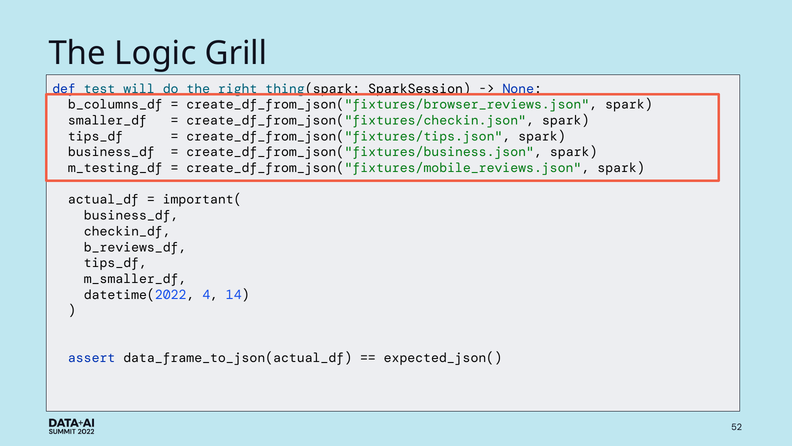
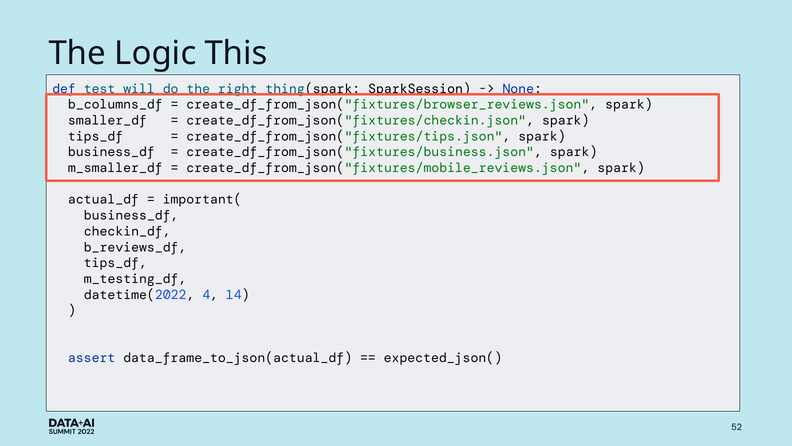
Grill: Grill -> This
m_testing_df: m_testing_df -> m_smaller_df
m_smaller_df: m_smaller_df -> m_testing_df
